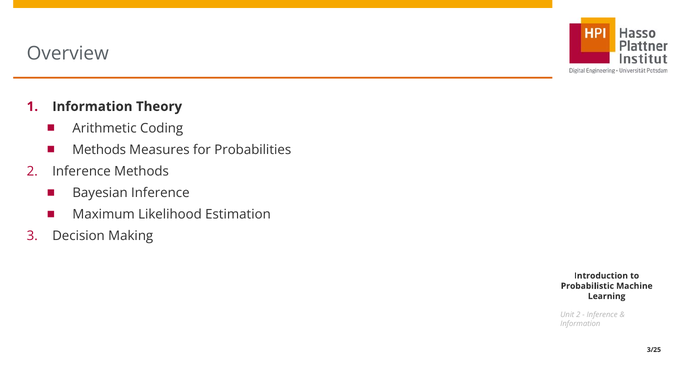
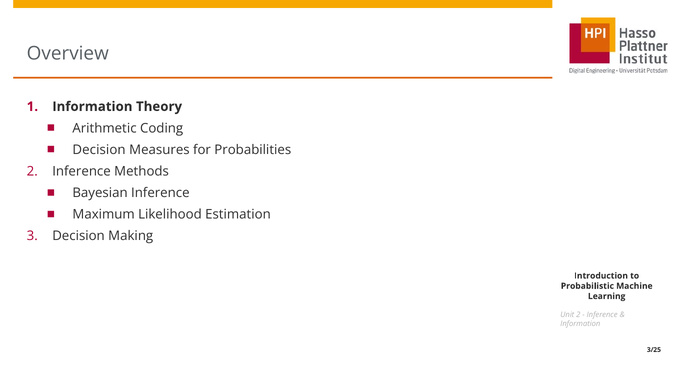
Methods at (99, 150): Methods -> Decision
